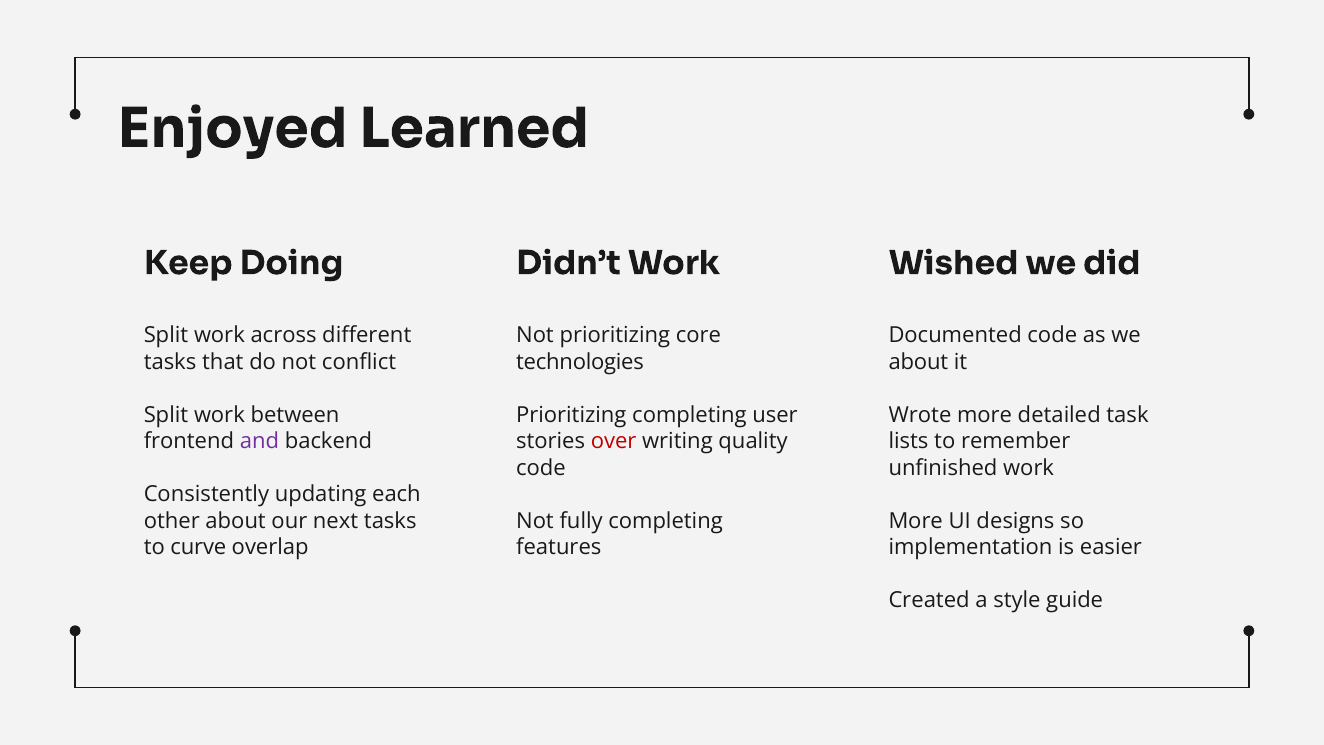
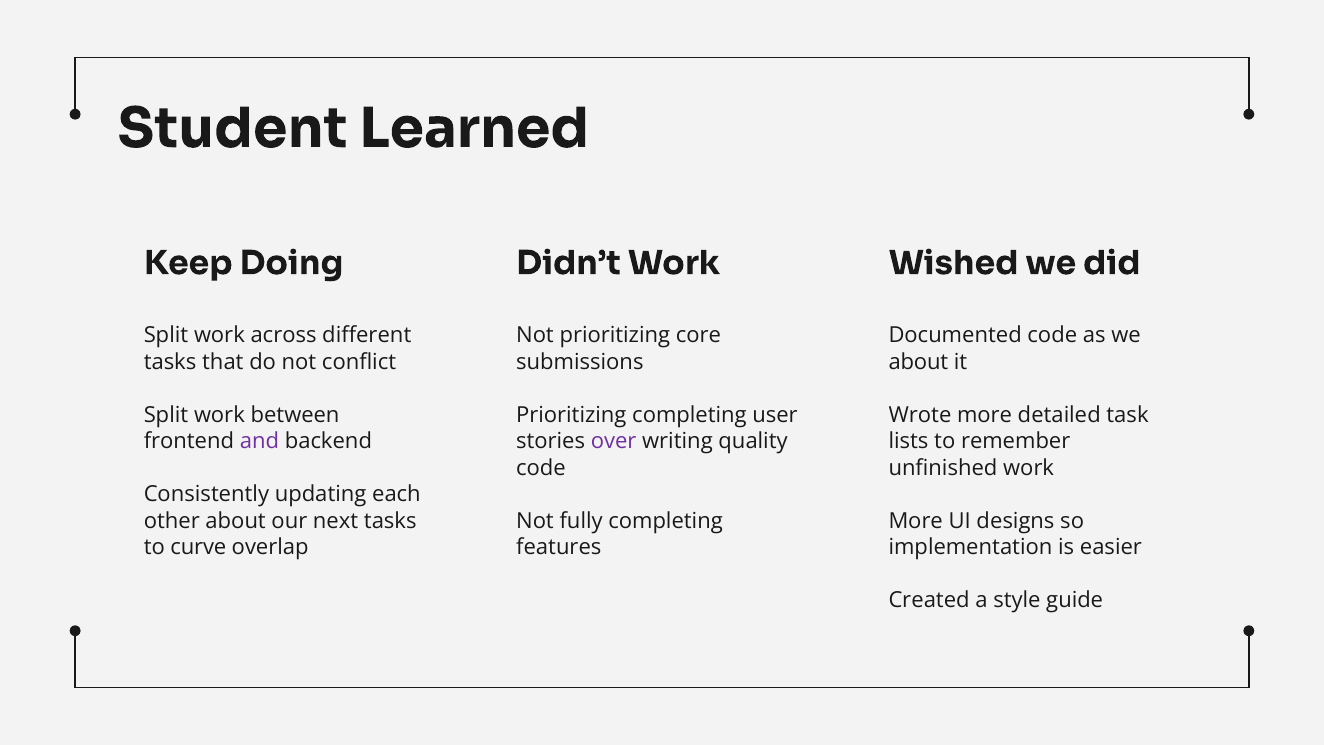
Enjoyed: Enjoyed -> Student
technologies: technologies -> submissions
over colour: red -> purple
